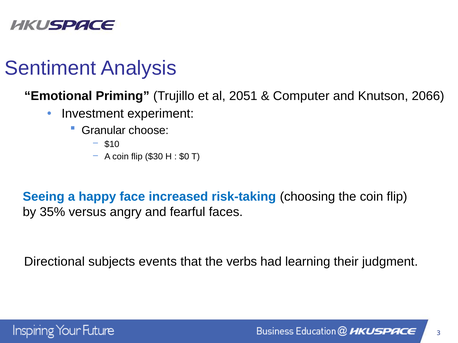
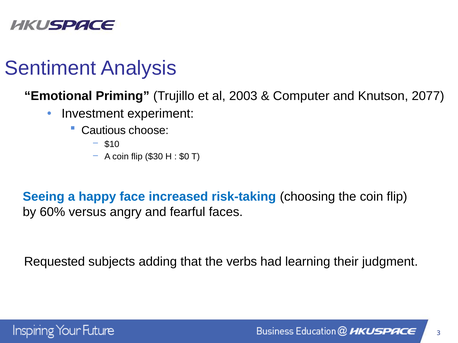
2051: 2051 -> 2003
2066: 2066 -> 2077
Granular: Granular -> Cautious
35%: 35% -> 60%
Directional: Directional -> Requested
events: events -> adding
